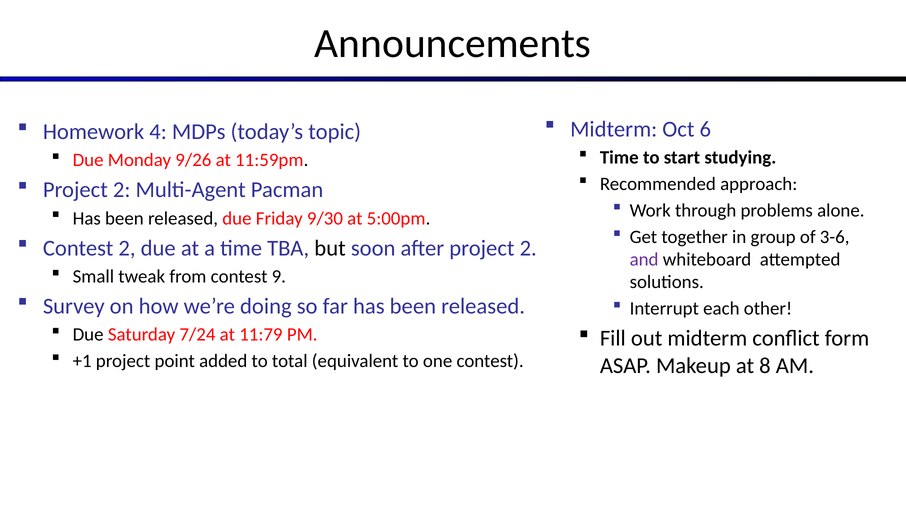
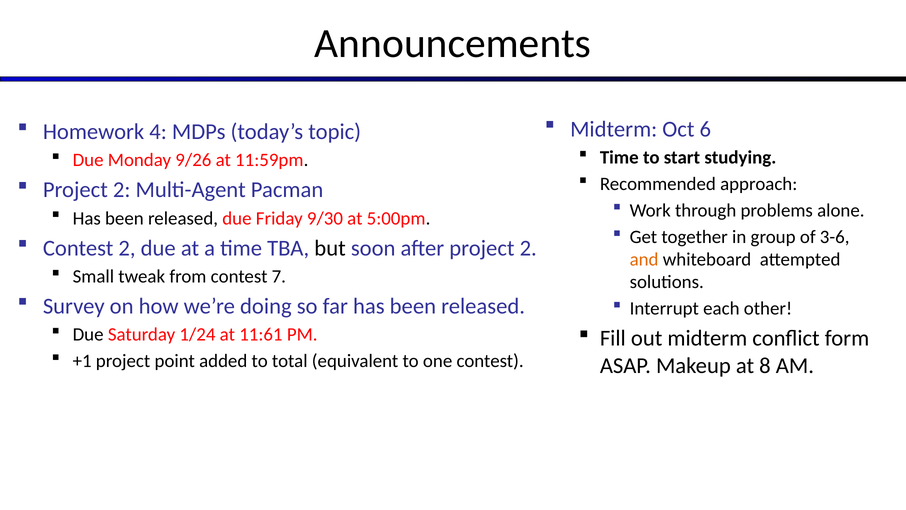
and colour: purple -> orange
9: 9 -> 7
7/24: 7/24 -> 1/24
11:79: 11:79 -> 11:61
